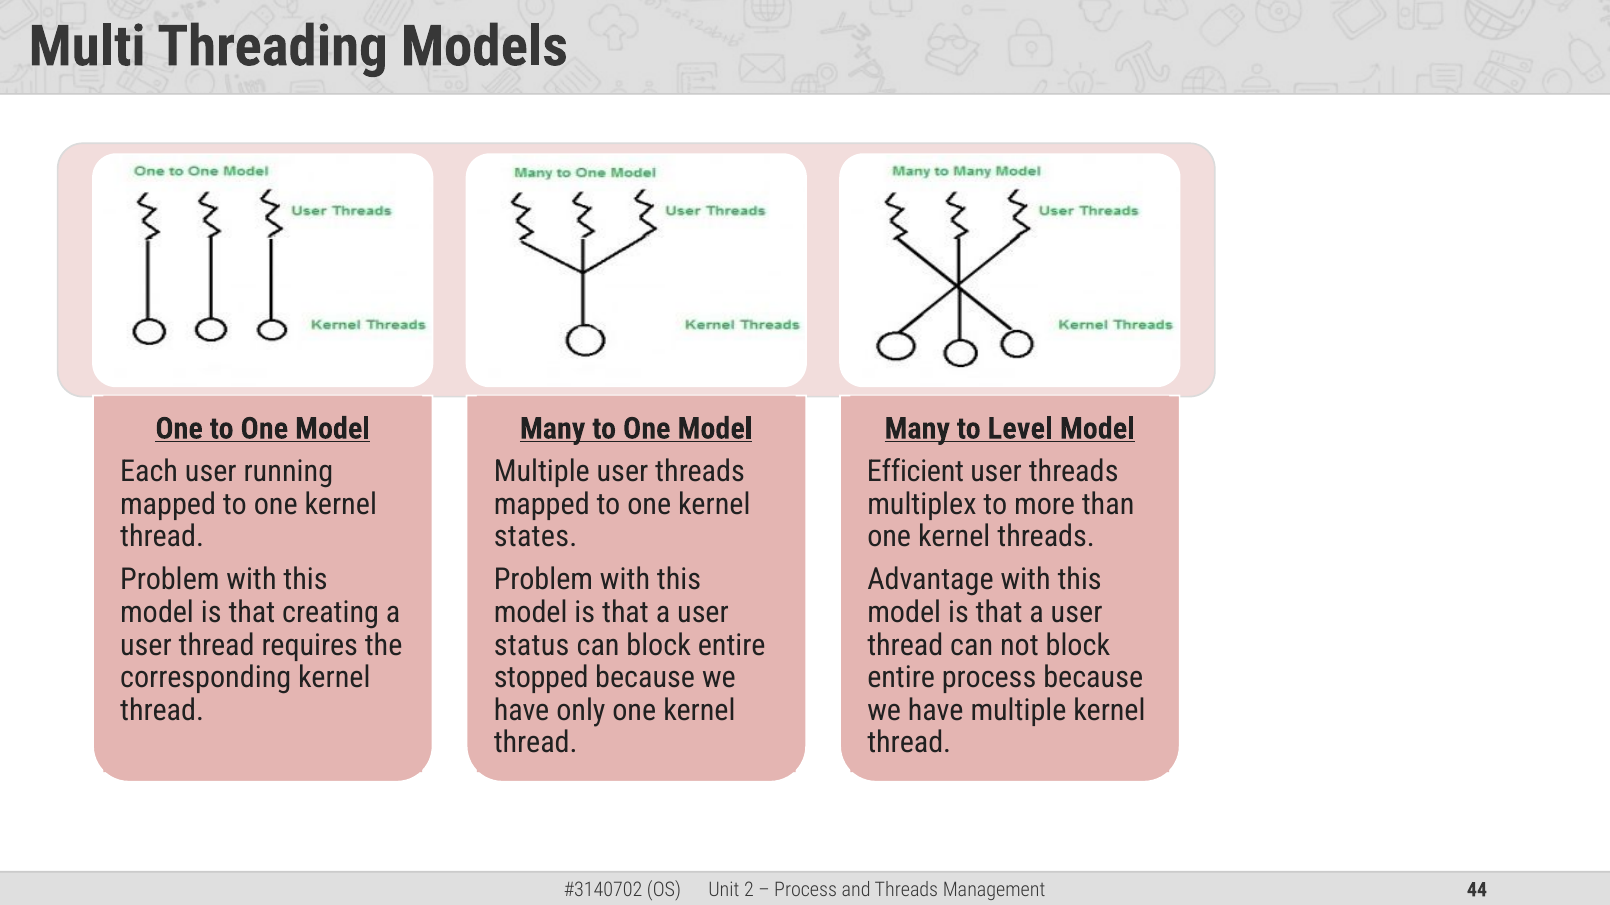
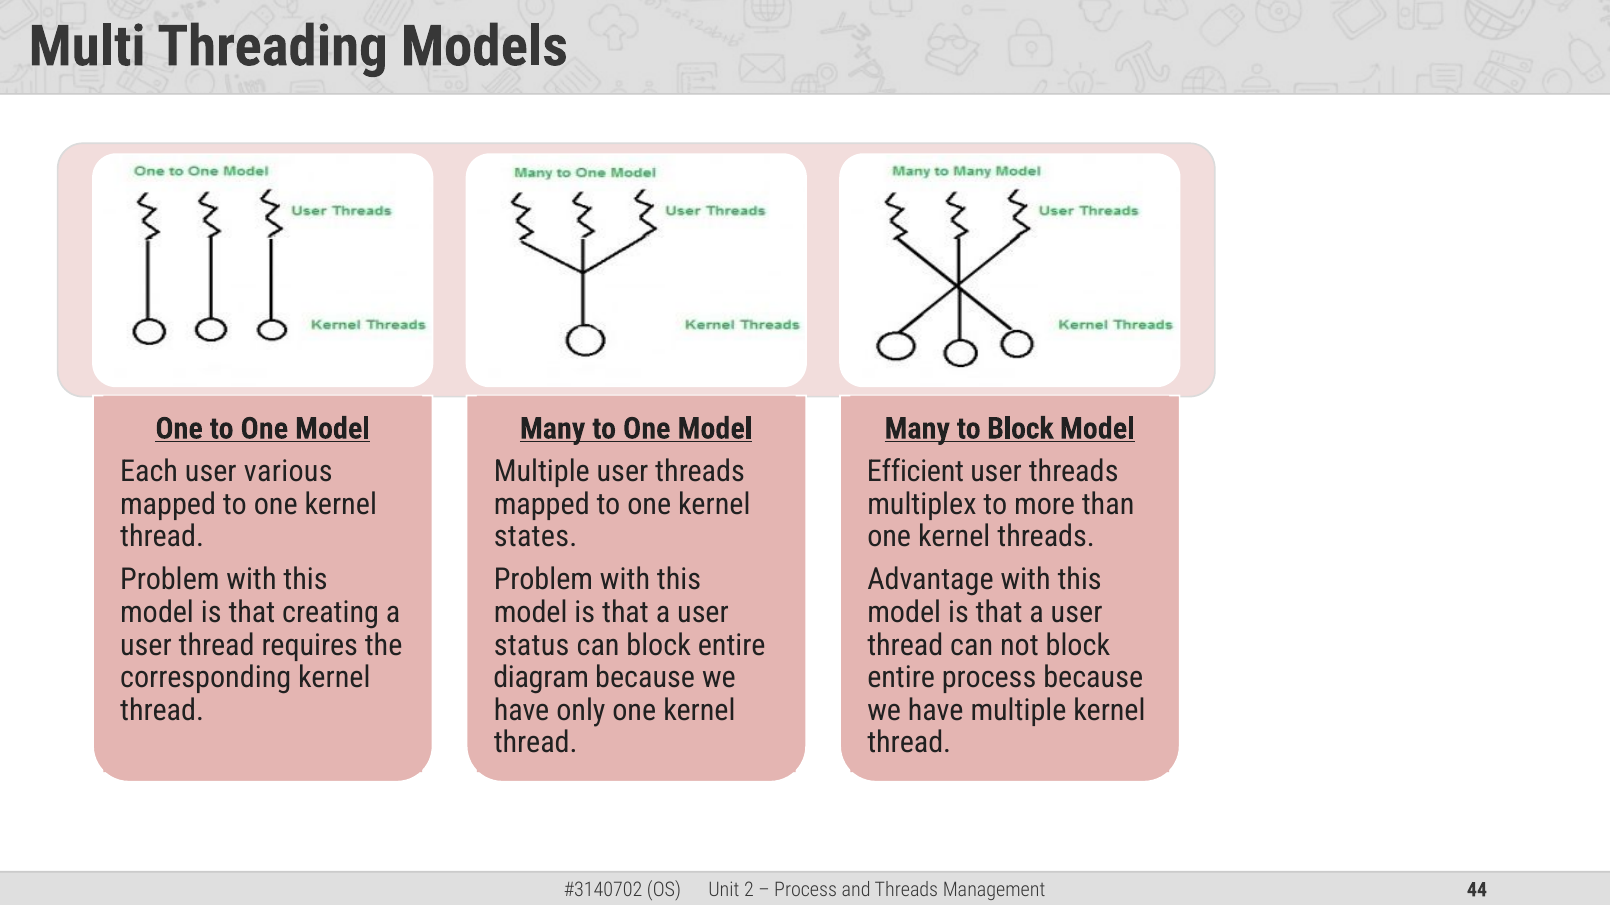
to Level: Level -> Block
running: running -> various
stopped: stopped -> diagram
